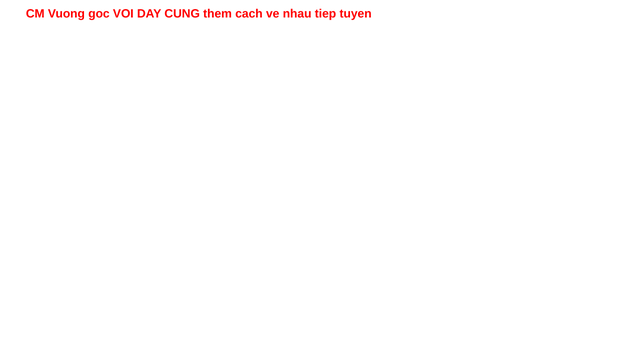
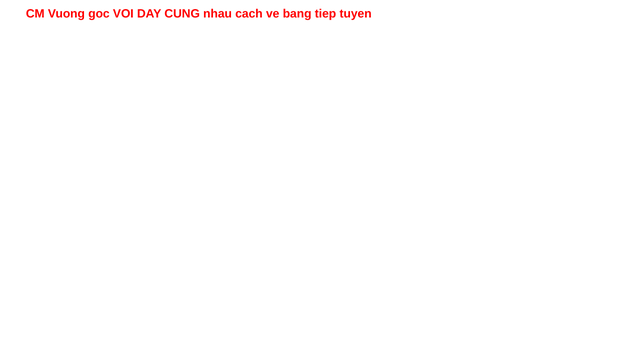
them: them -> nhau
nhau: nhau -> bang
